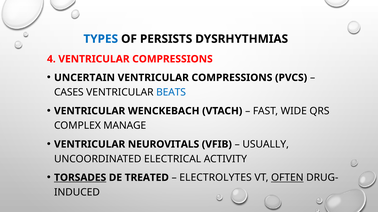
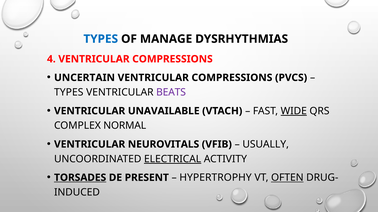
PERSISTS: PERSISTS -> MANAGE
CASES at (69, 93): CASES -> TYPES
BEATS colour: blue -> purple
WENCKEBACH: WENCKEBACH -> UNAVAILABLE
WIDE underline: none -> present
MANAGE: MANAGE -> NORMAL
ELECTRICAL underline: none -> present
TREATED: TREATED -> PRESENT
ELECTROLYTES: ELECTROLYTES -> HYPERTROPHY
